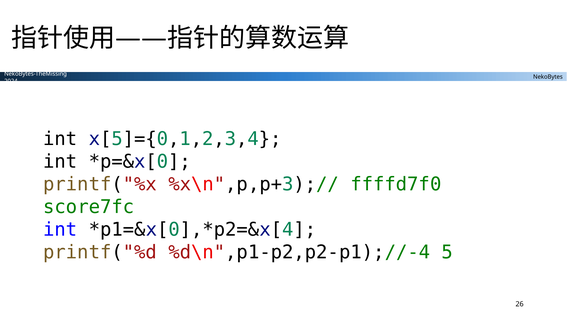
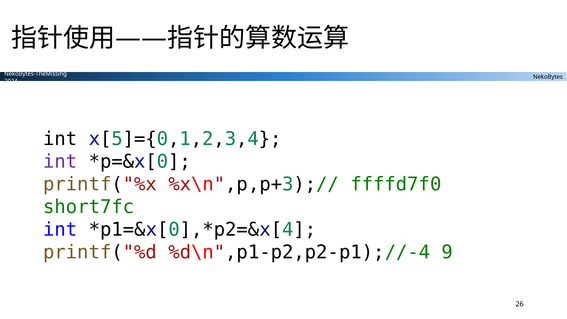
int at (60, 161) colour: black -> purple
score7fc: score7fc -> short7fc
5: 5 -> 9
